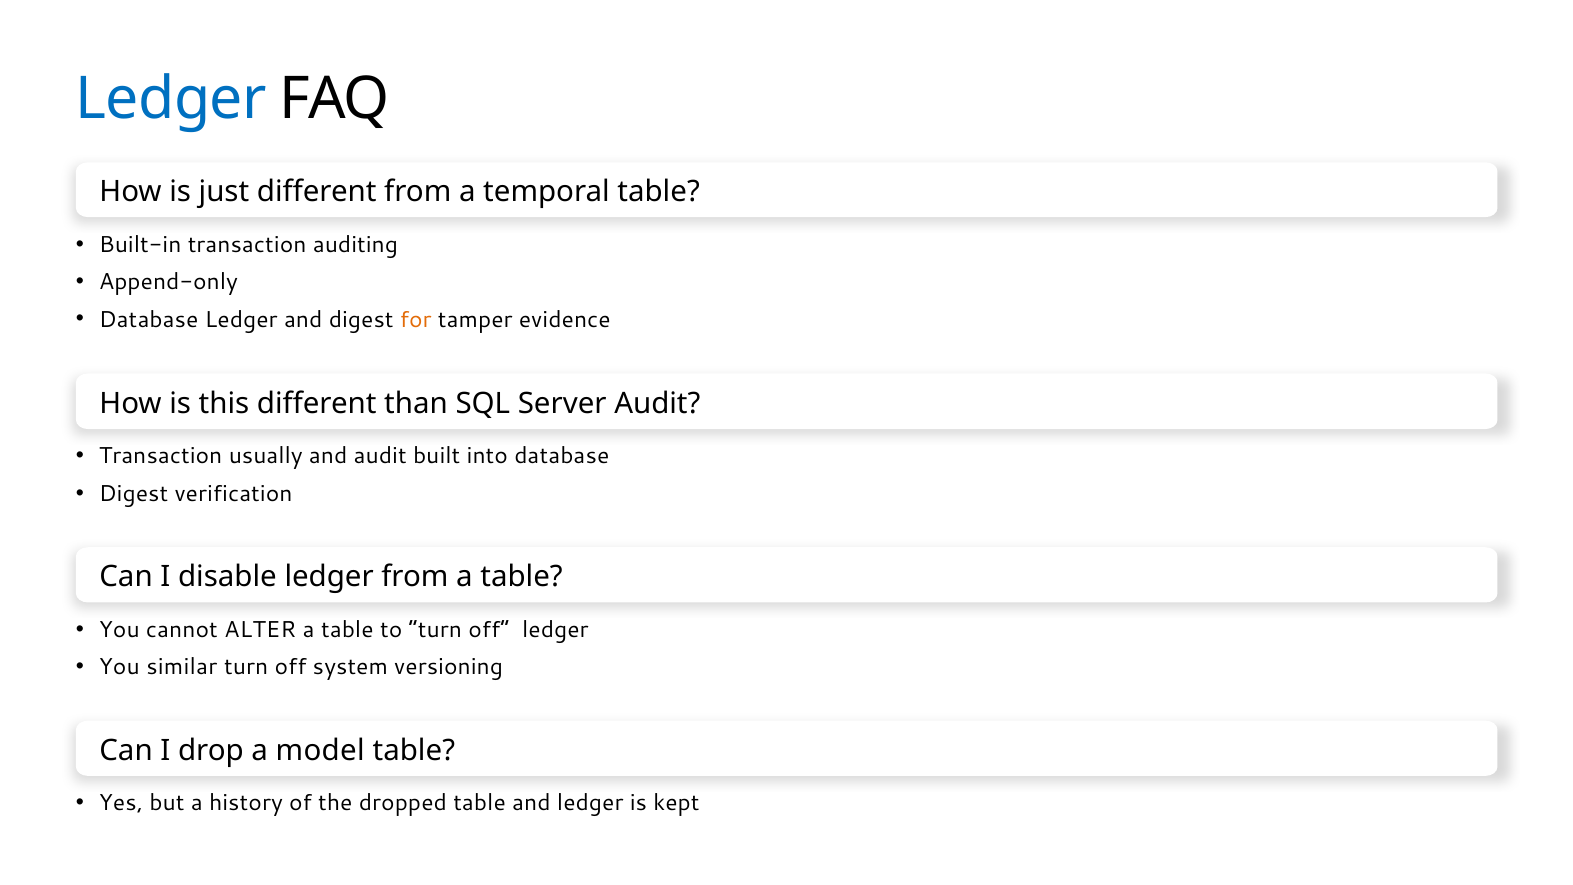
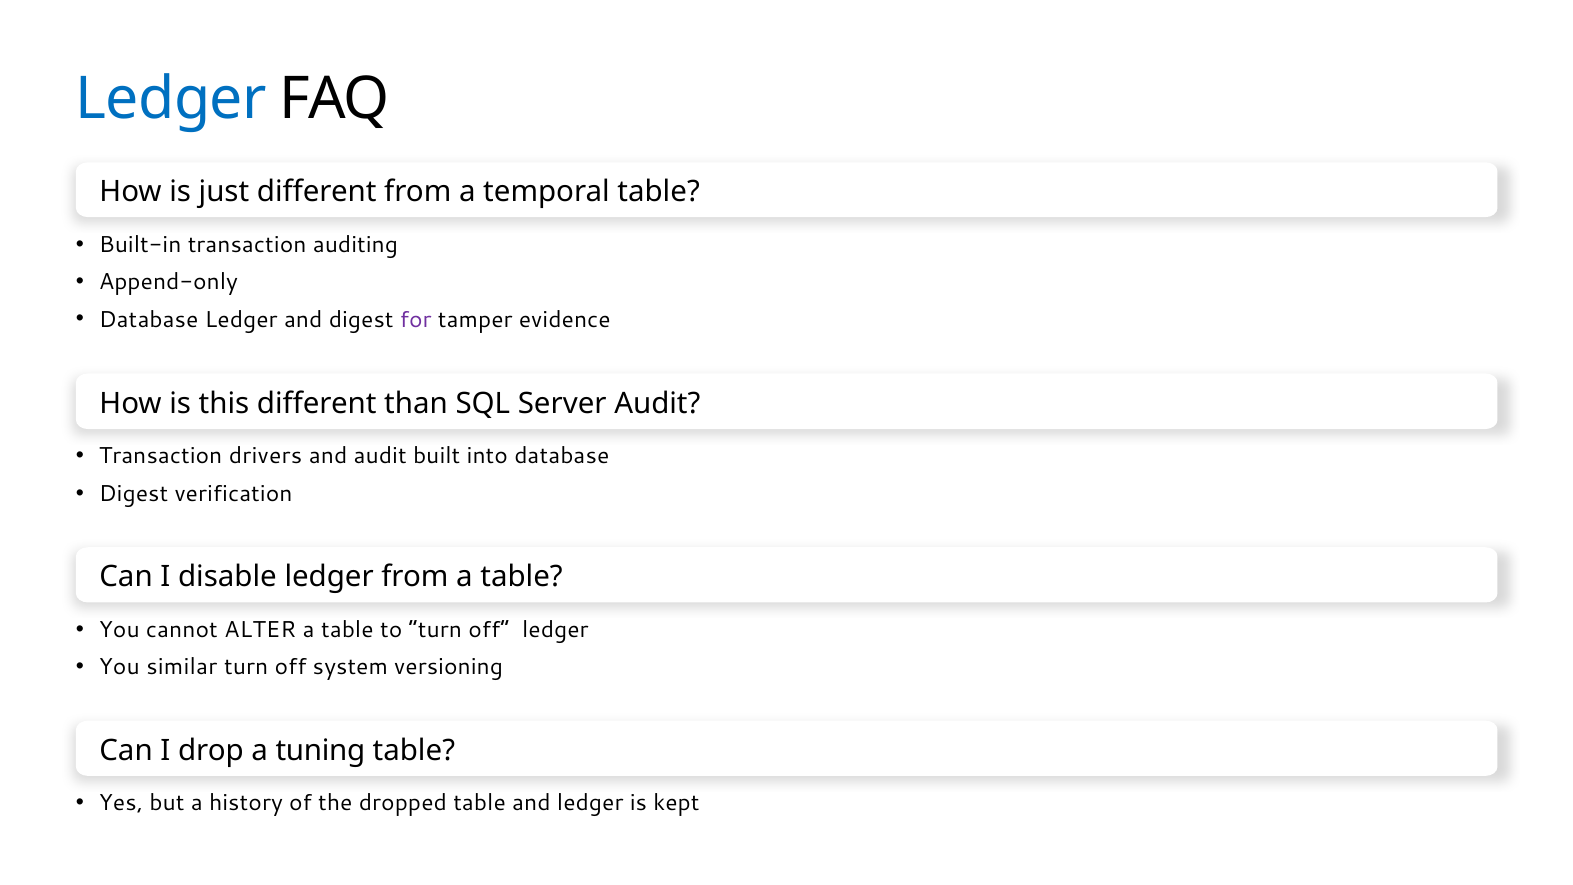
for colour: orange -> purple
usually: usually -> drivers
model: model -> tuning
